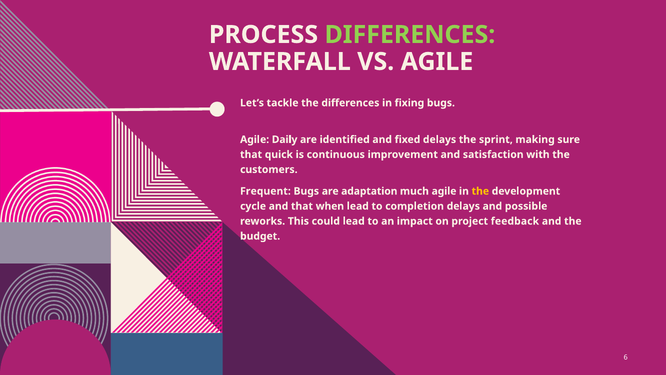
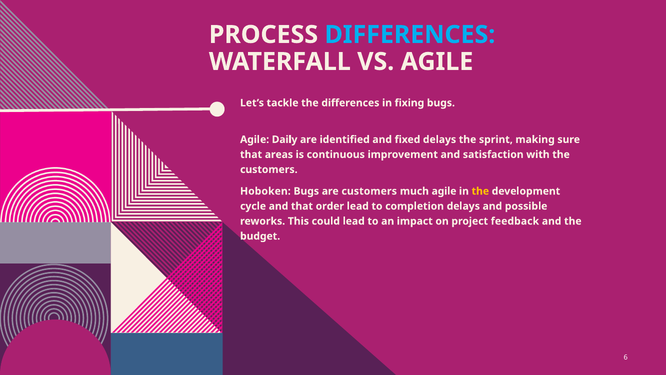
DIFFERENCES at (410, 35) colour: light green -> light blue
quick: quick -> areas
Frequent: Frequent -> Hoboken
are adaptation: adaptation -> customers
when: when -> order
